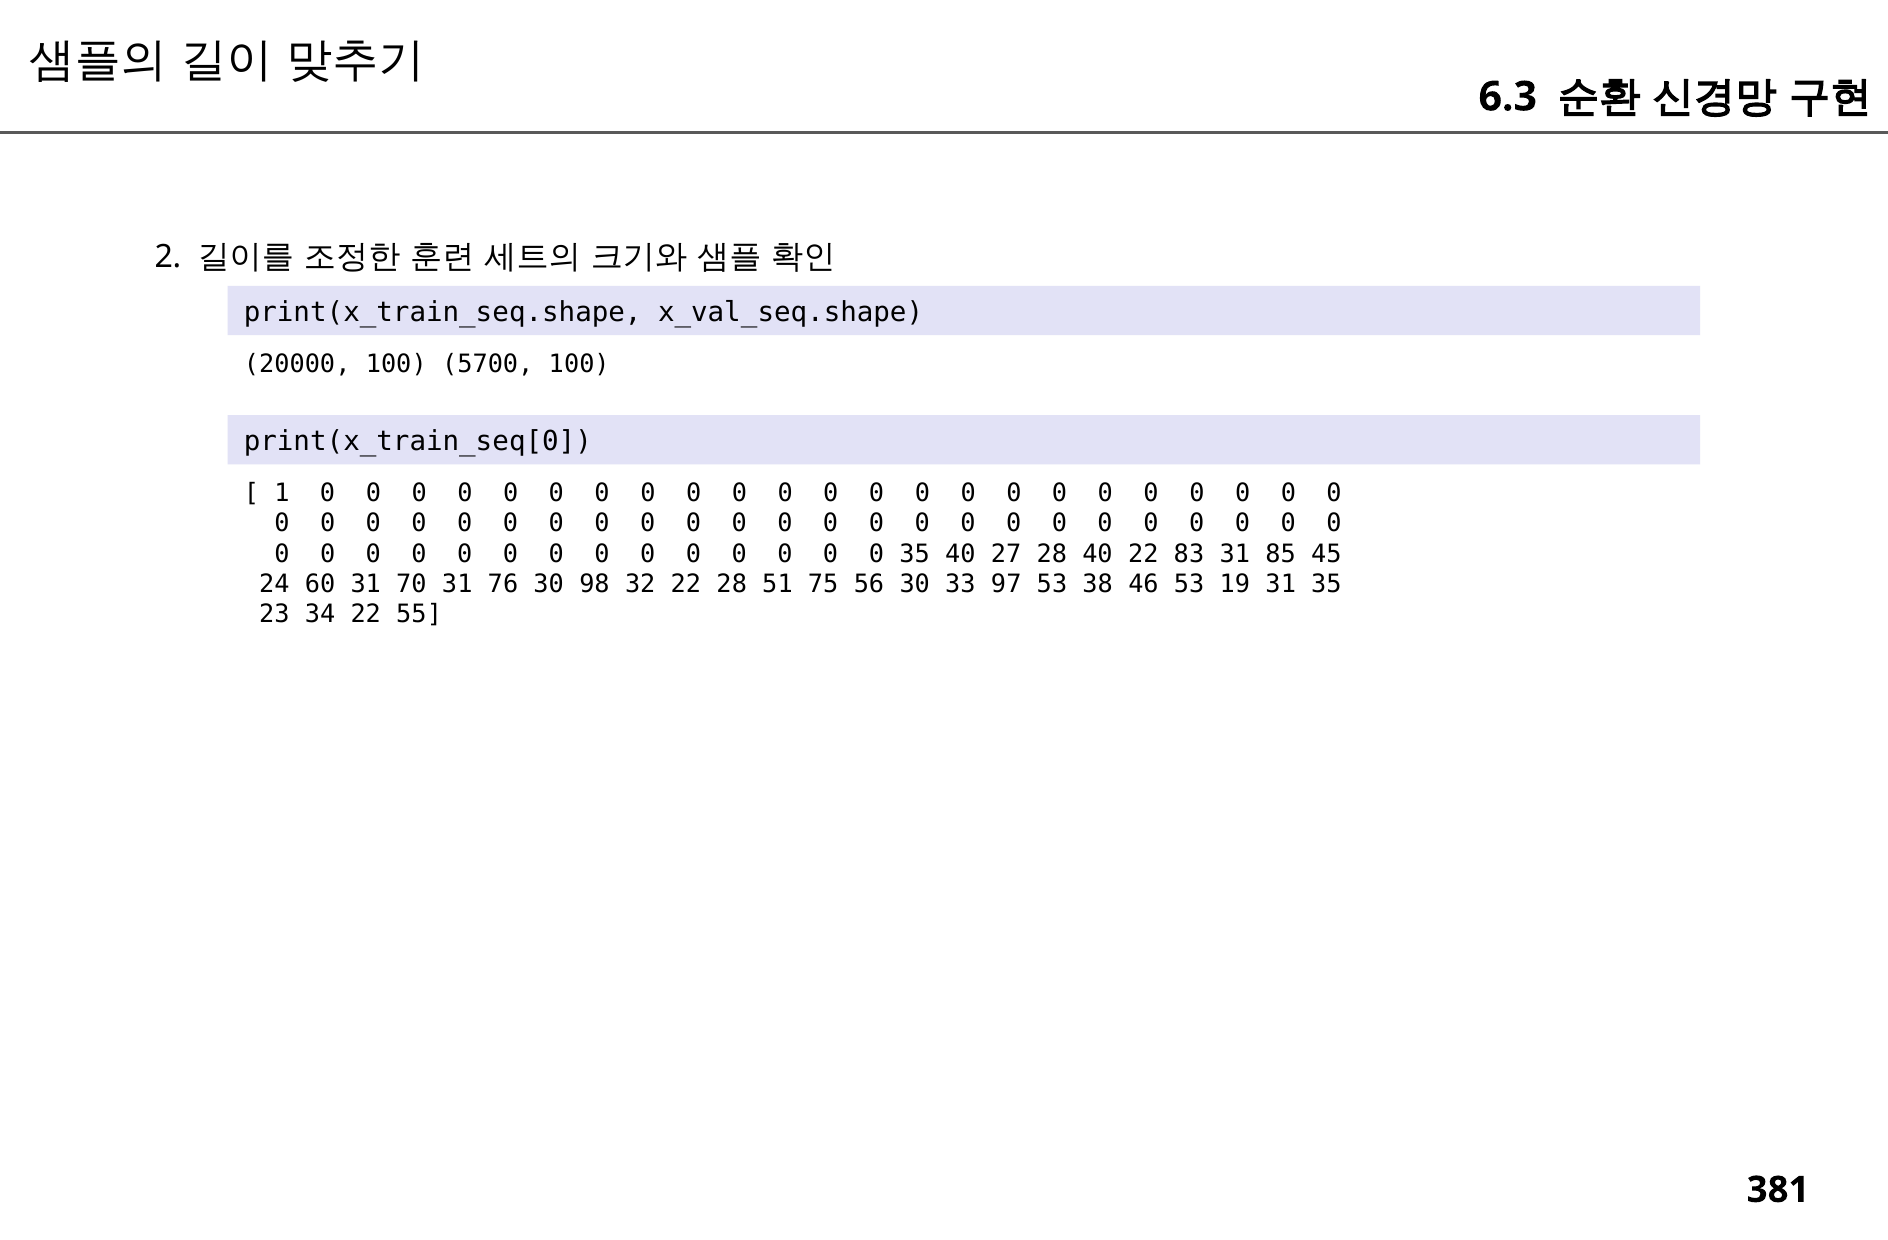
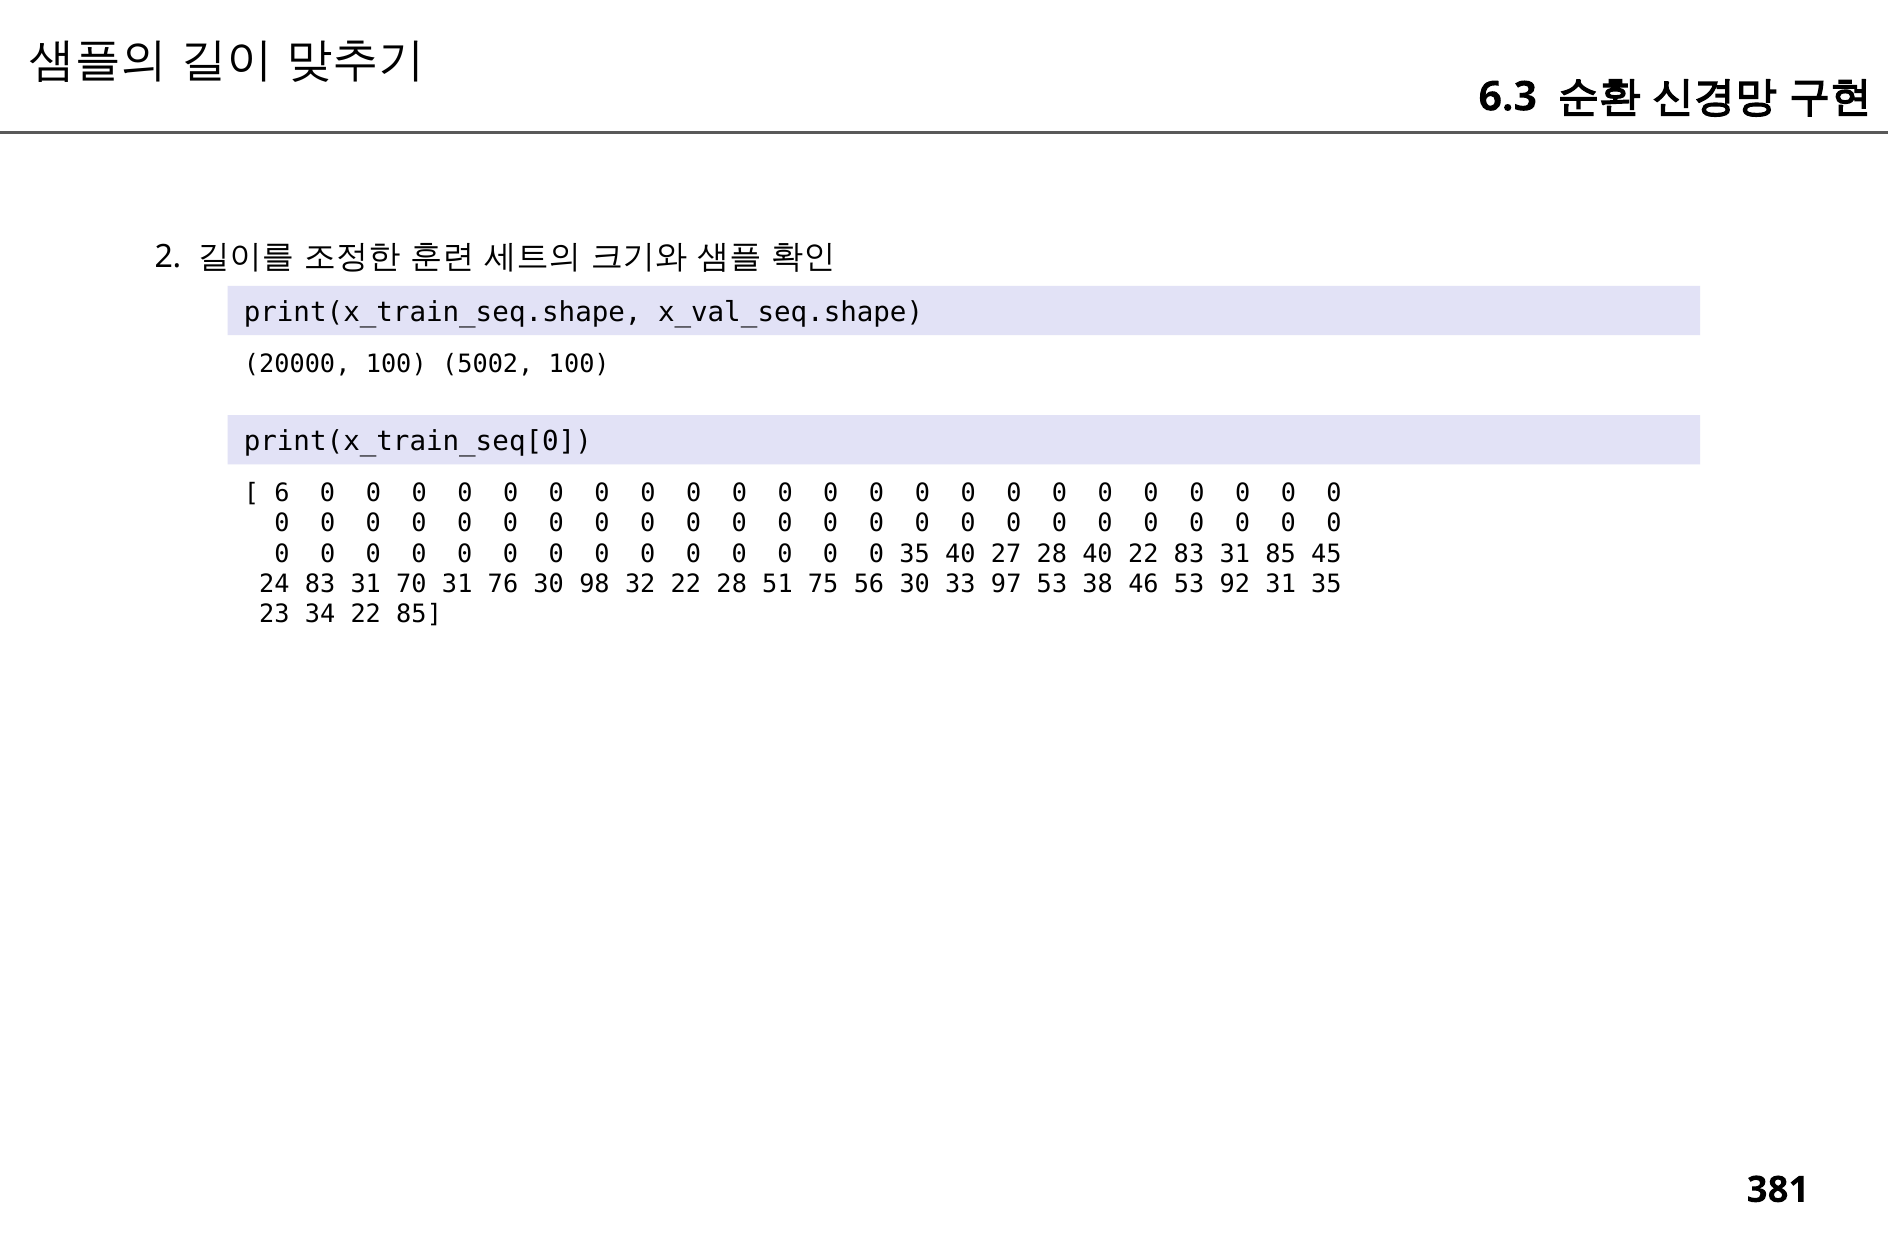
5700: 5700 -> 5002
1: 1 -> 6
24 60: 60 -> 83
19: 19 -> 92
22 55: 55 -> 85
